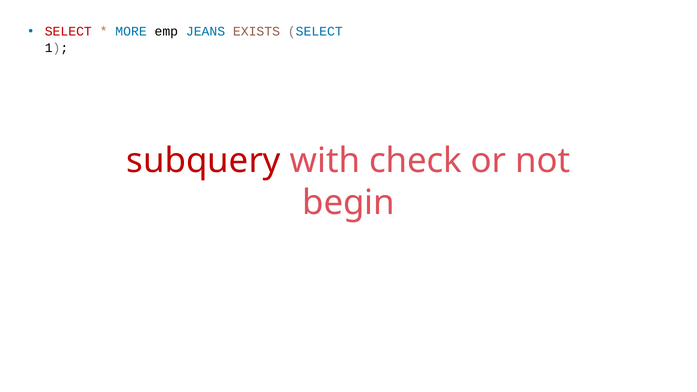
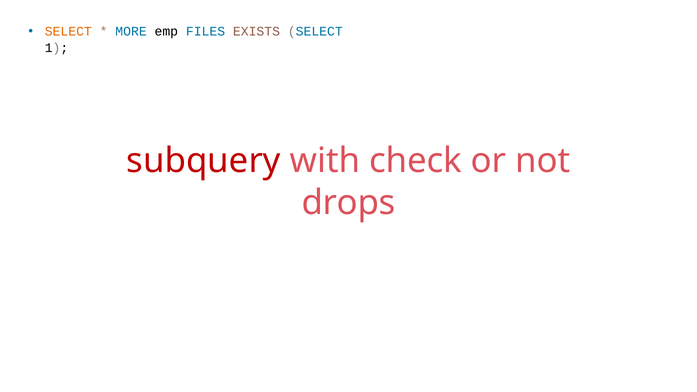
SELECT at (68, 31) colour: red -> orange
JEANS: JEANS -> FILES
begin: begin -> drops
